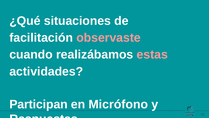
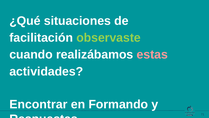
observaste colour: pink -> light green
Participan: Participan -> Encontrar
Micrófono: Micrófono -> Formando
